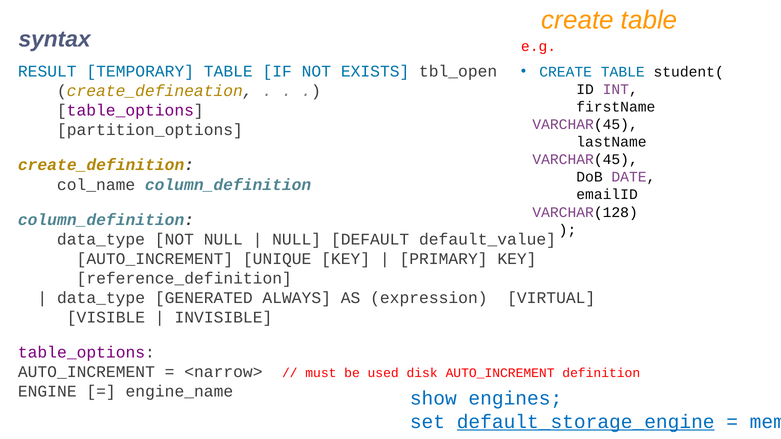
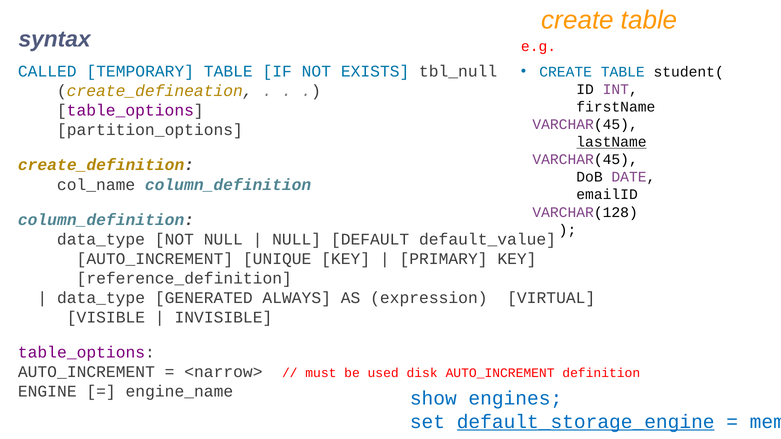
RESULT: RESULT -> CALLED
tbl_open: tbl_open -> tbl_null
lastName underline: none -> present
